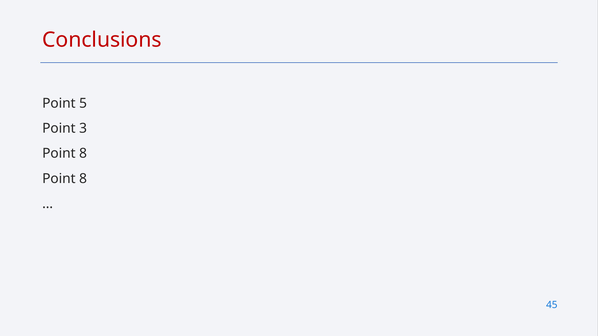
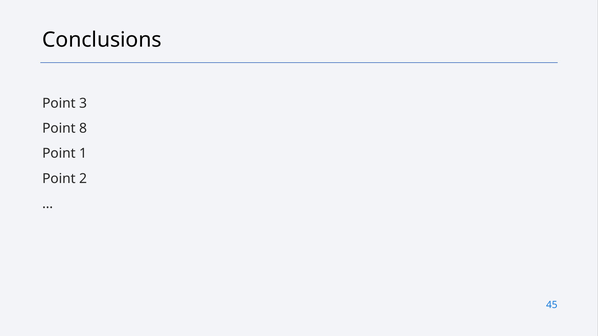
Conclusions colour: red -> black
5: 5 -> 3
3: 3 -> 8
8 at (83, 154): 8 -> 1
8 at (83, 179): 8 -> 2
